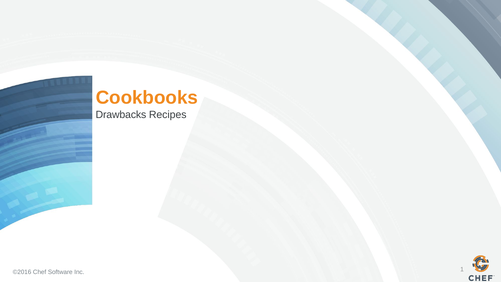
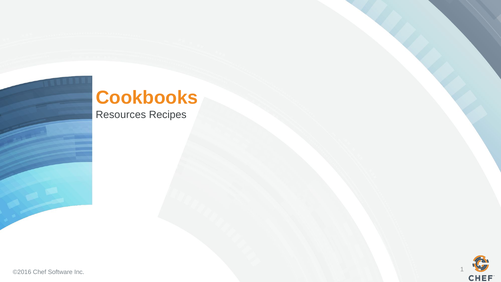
Drawbacks: Drawbacks -> Resources
